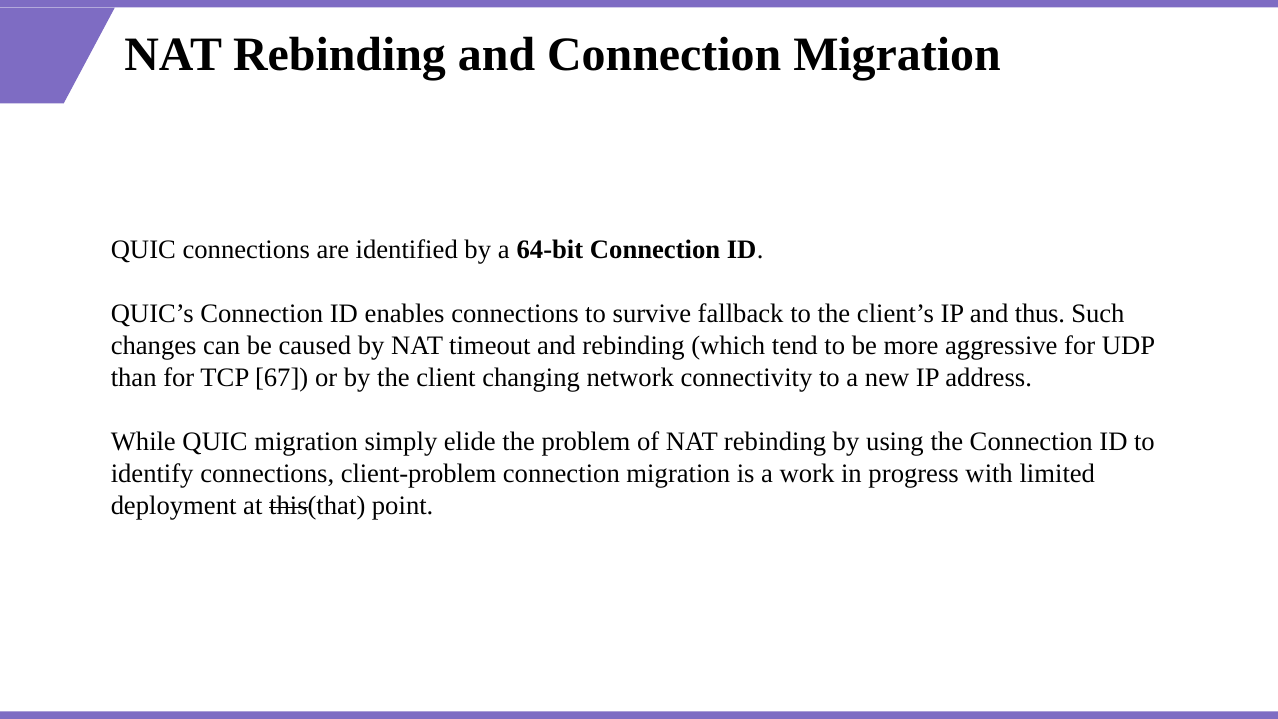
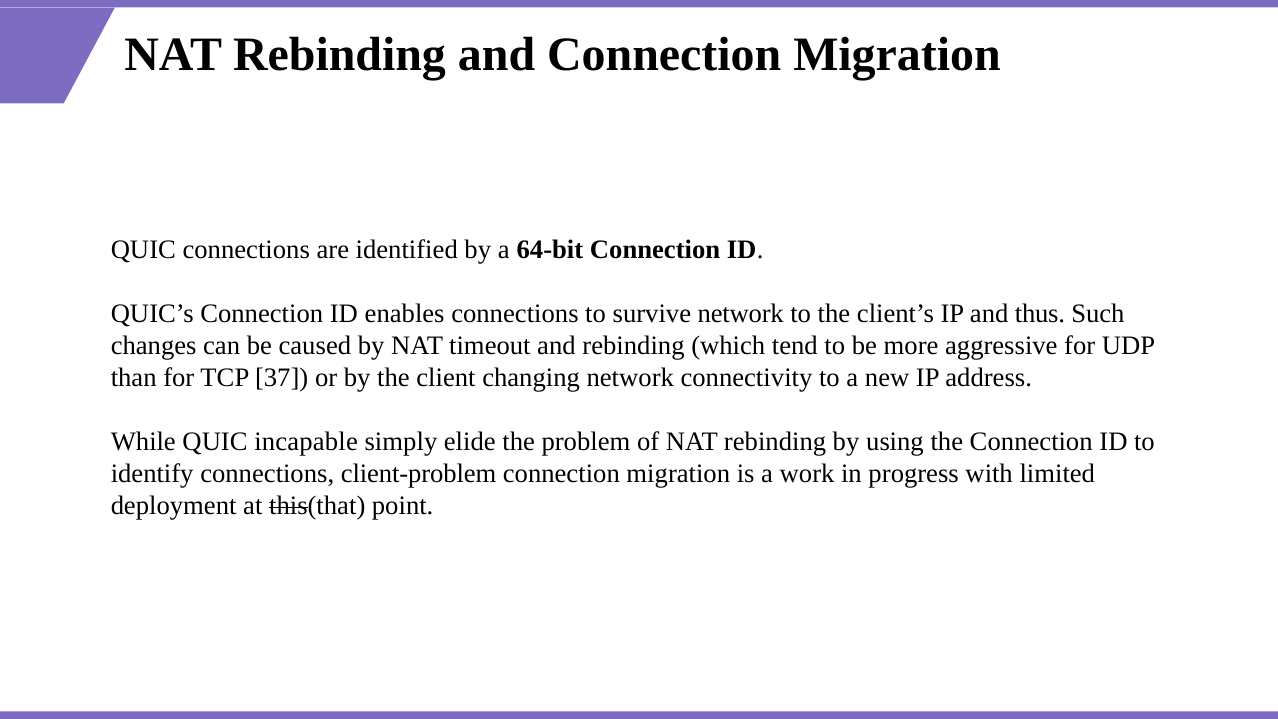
survive fallback: fallback -> network
67: 67 -> 37
QUIC migration: migration -> incapable
